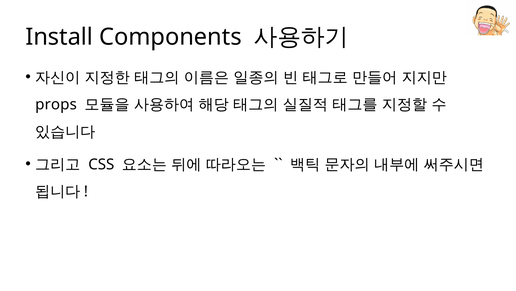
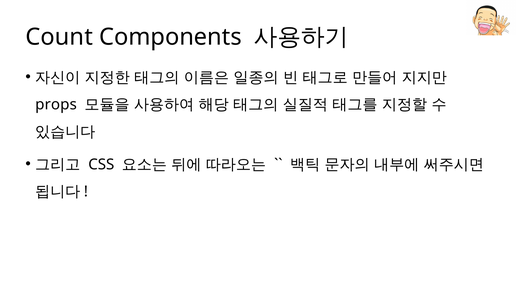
Install: Install -> Count
